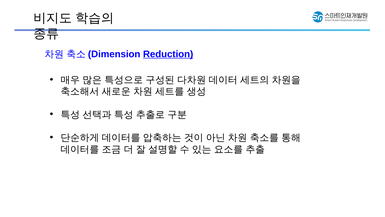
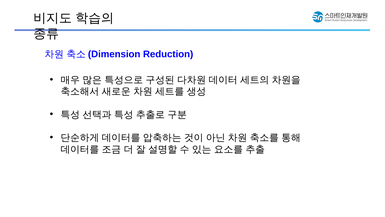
Reduction underline: present -> none
